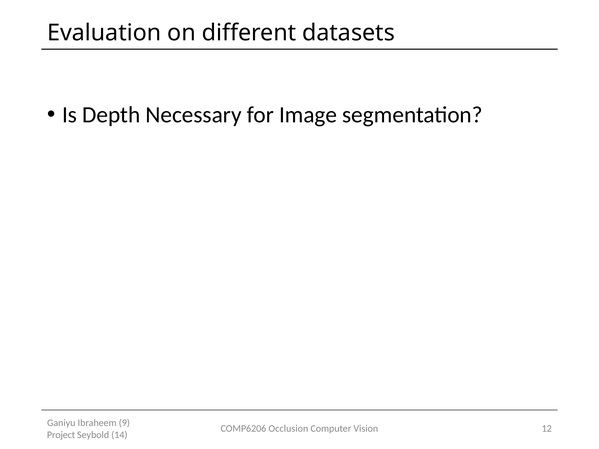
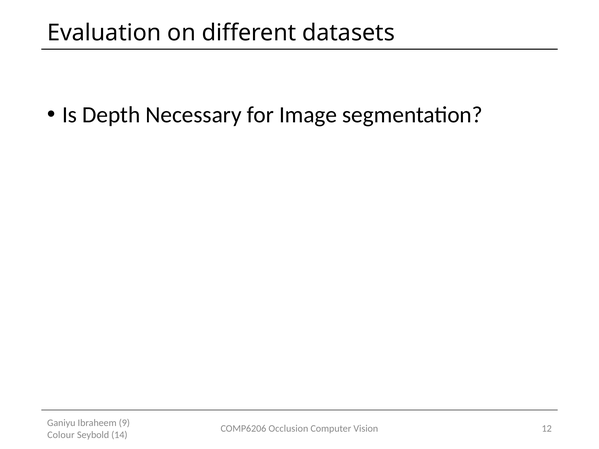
Project: Project -> Colour
